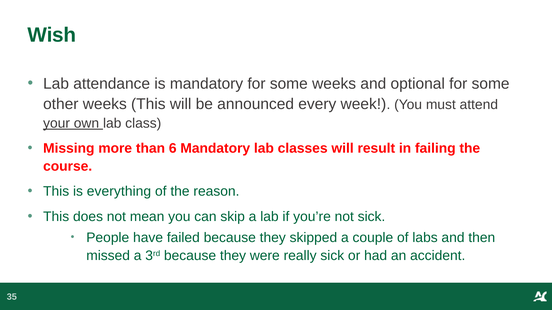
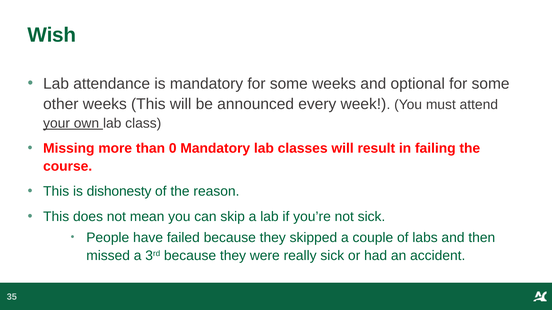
6: 6 -> 0
everything: everything -> dishonesty
